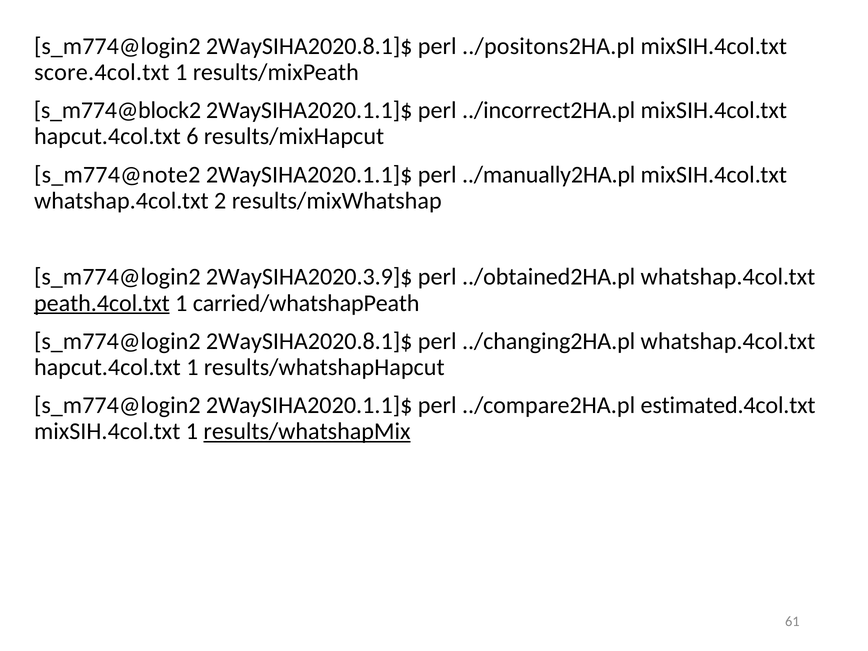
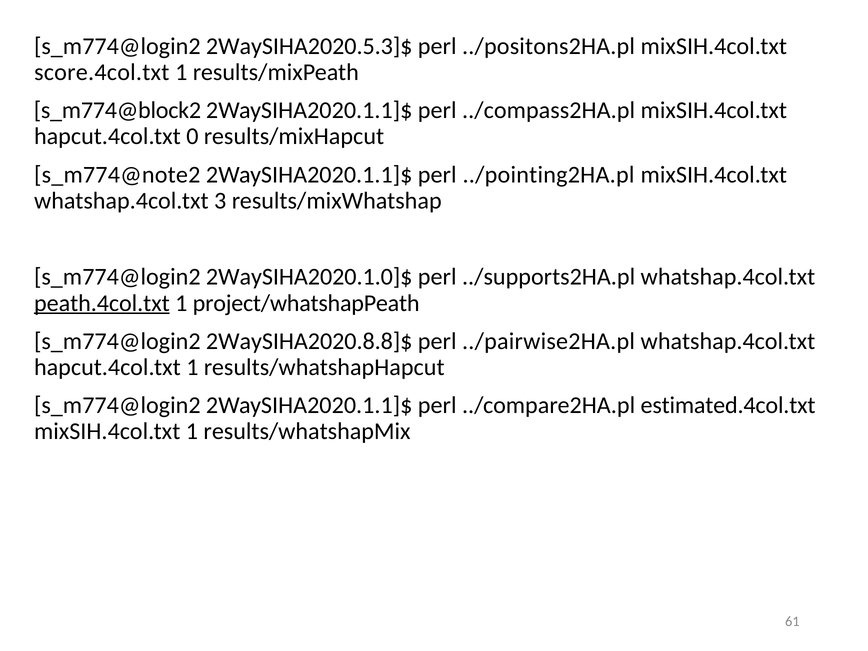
2WaySIHA2020.8.1]$ at (309, 46): 2WaySIHA2020.8.1]$ -> 2WaySIHA2020.5.3]$
../incorrect2HA.pl: ../incorrect2HA.pl -> ../compass2HA.pl
6: 6 -> 0
../manually2HA.pl: ../manually2HA.pl -> ../pointing2HA.pl
2: 2 -> 3
2WaySIHA2020.3.9]$: 2WaySIHA2020.3.9]$ -> 2WaySIHA2020.1.0]$
../obtained2HA.pl: ../obtained2HA.pl -> ../supports2HA.pl
carried/whatshapPeath: carried/whatshapPeath -> project/whatshapPeath
2WaySIHA2020.8.1]$ at (309, 341): 2WaySIHA2020.8.1]$ -> 2WaySIHA2020.8.8]$
../changing2HA.pl: ../changing2HA.pl -> ../pairwise2HA.pl
results/whatshapMix underline: present -> none
